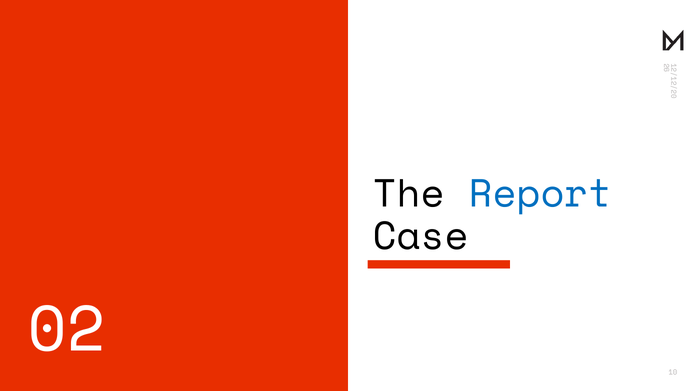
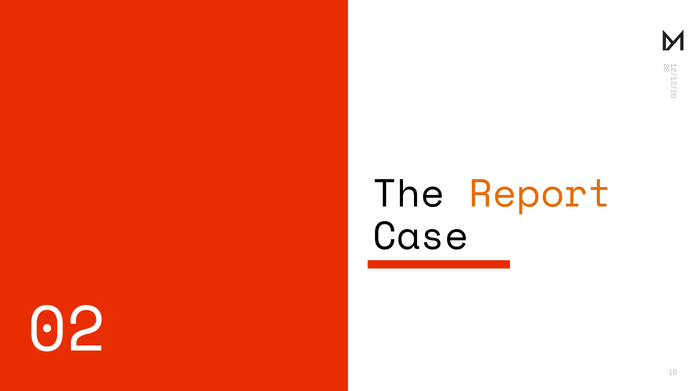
Report colour: blue -> orange
